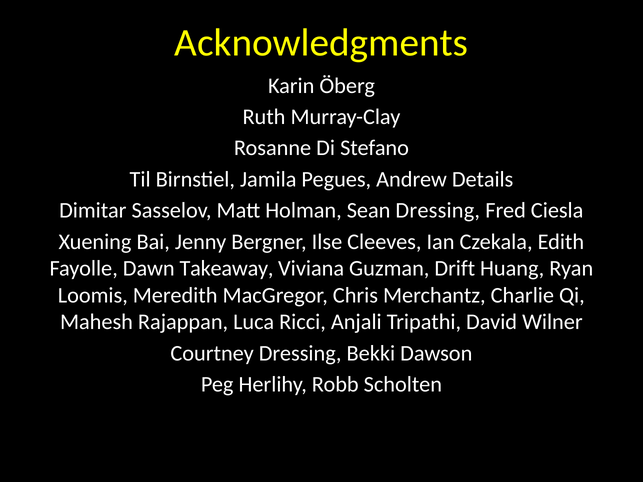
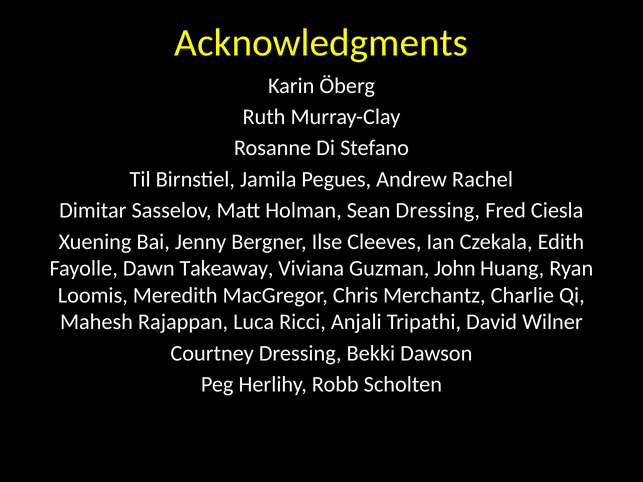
Details: Details -> Rachel
Drift: Drift -> John
